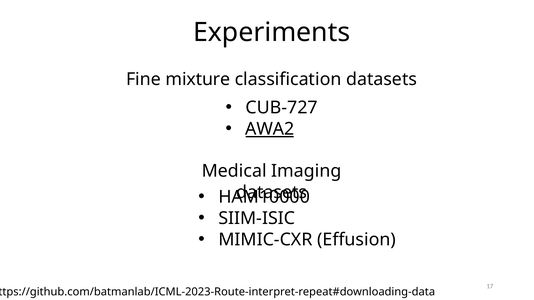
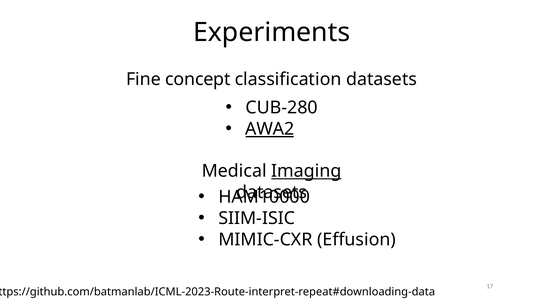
mixture: mixture -> concept
CUB-727: CUB-727 -> CUB-280
Imaging underline: none -> present
